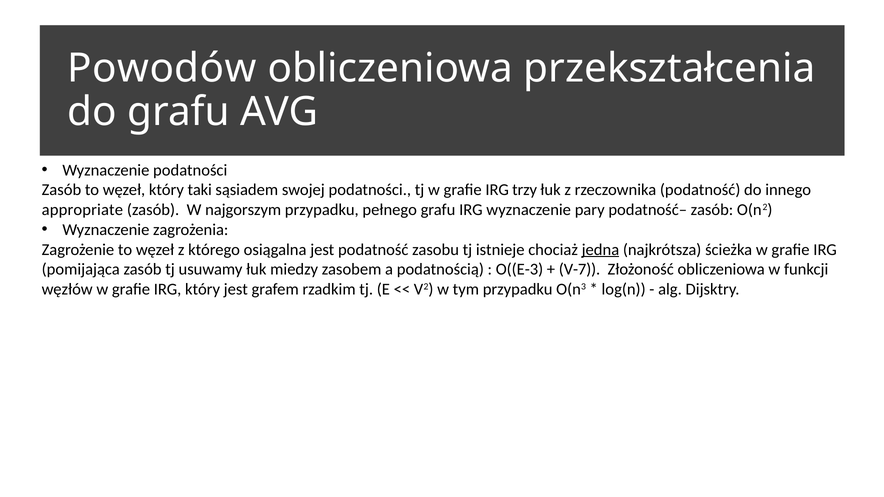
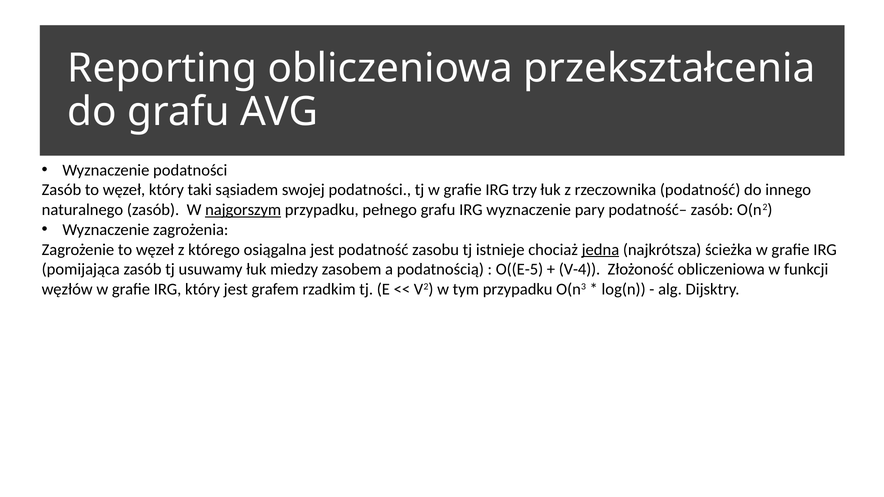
Powodów: Powodów -> Reporting
appropriate: appropriate -> naturalnego
najgorszym underline: none -> present
O((E-3: O((E-3 -> O((E-5
V-7: V-7 -> V-4
